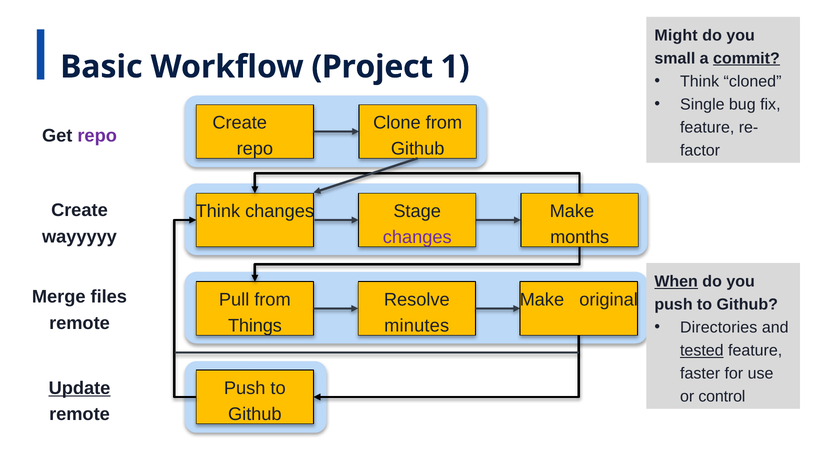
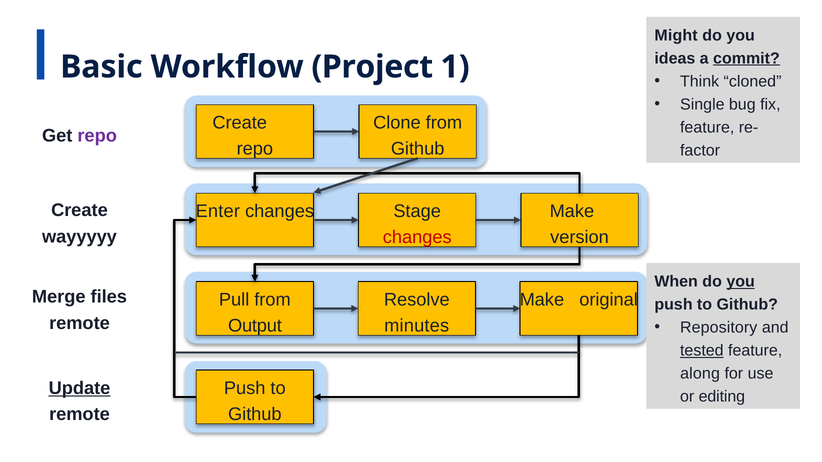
small: small -> ideas
Think at (218, 211): Think -> Enter
changes at (417, 238) colour: purple -> red
months: months -> version
When underline: present -> none
you at (741, 282) underline: none -> present
Things: Things -> Output
Directories: Directories -> Repository
faster: faster -> along
control: control -> editing
